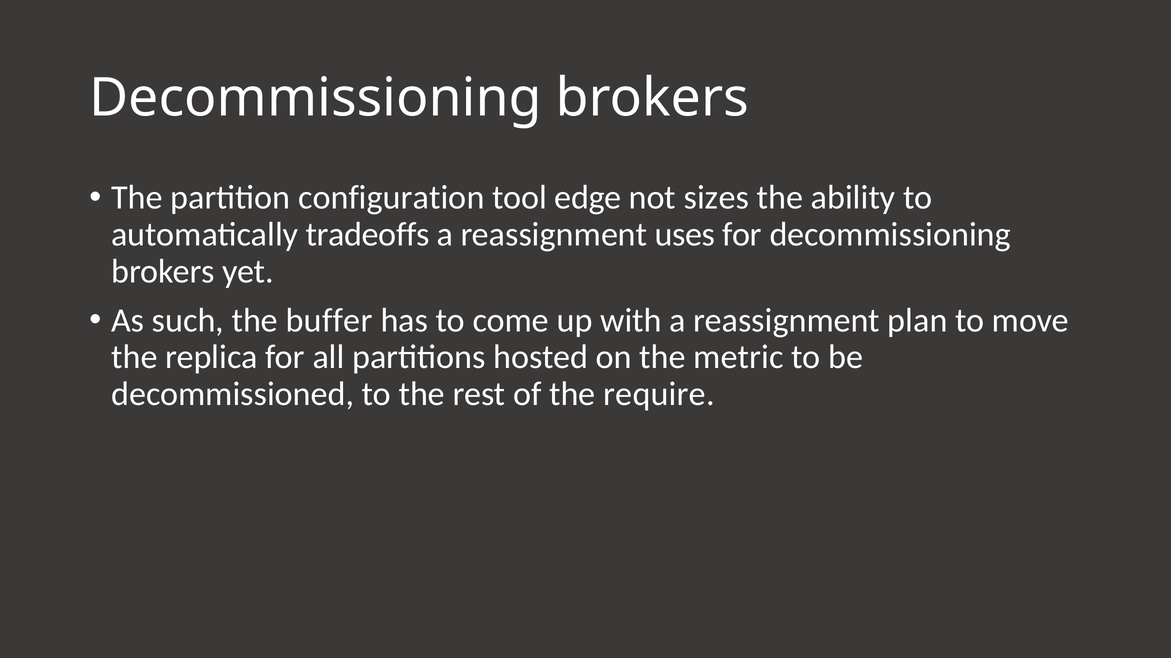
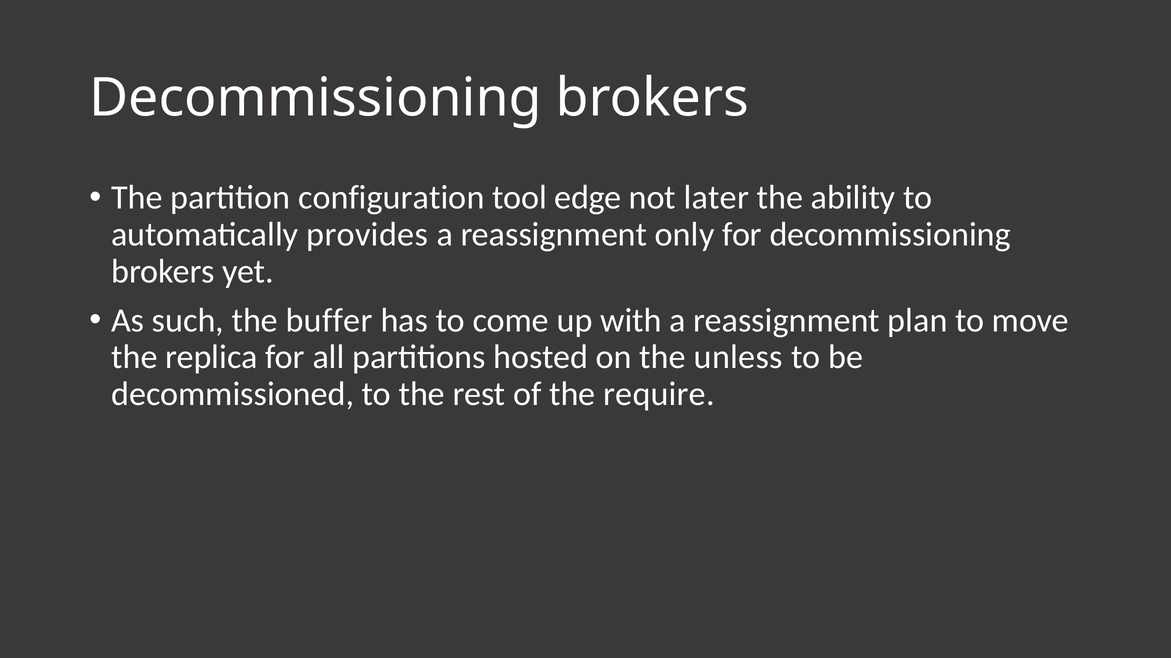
sizes: sizes -> later
tradeoffs: tradeoffs -> provides
uses: uses -> only
metric: metric -> unless
